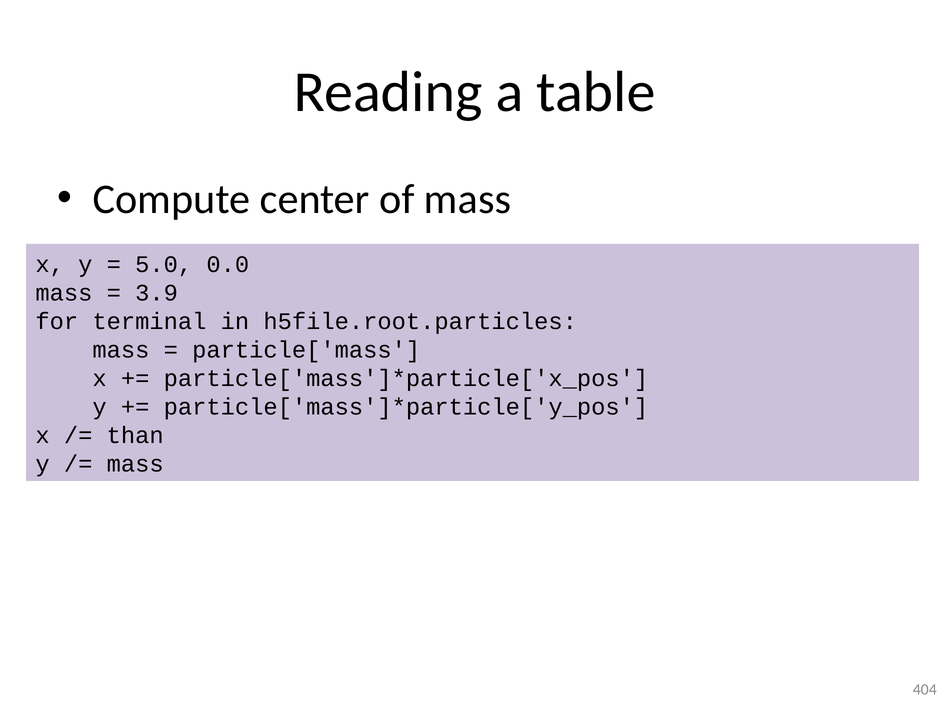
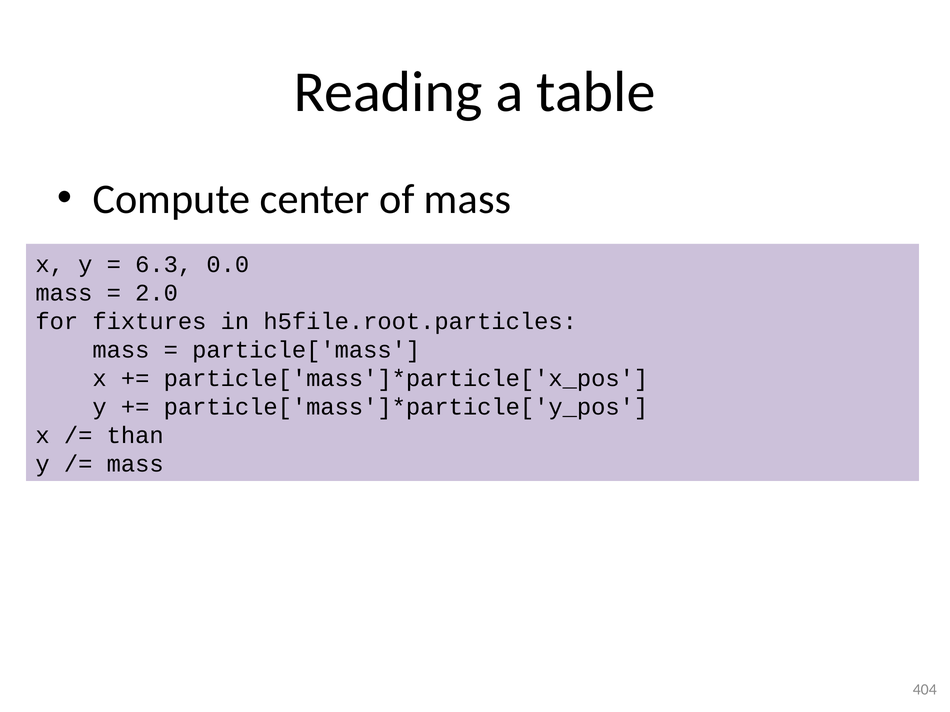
5.0: 5.0 -> 6.3
3.9: 3.9 -> 2.0
terminal: terminal -> fixtures
